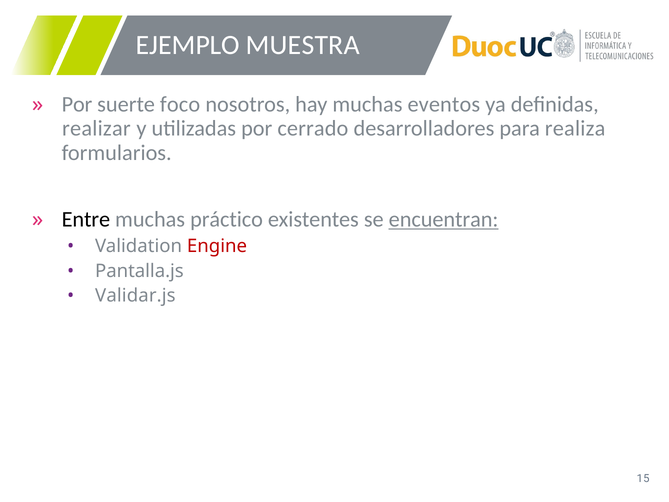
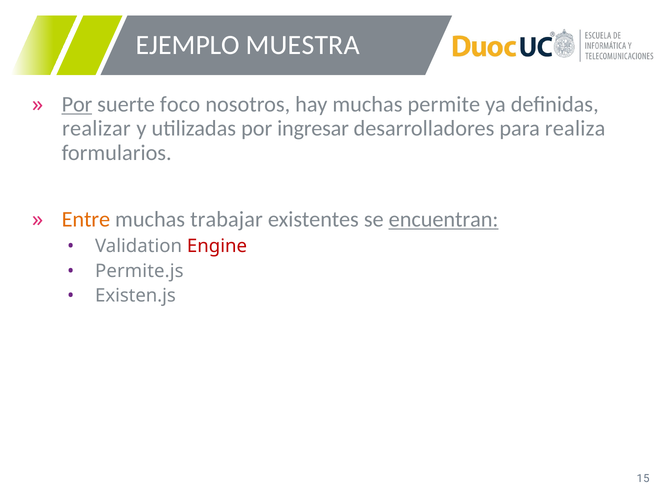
Por at (77, 104) underline: none -> present
eventos: eventos -> permite
cerrado: cerrado -> ingresar
Entre colour: black -> orange
práctico: práctico -> trabajar
Pantalla.js: Pantalla.js -> Permite.js
Validar.js: Validar.js -> Existen.js
